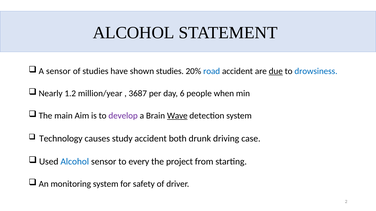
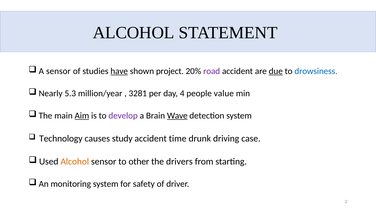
have underline: none -> present
shown studies: studies -> project
road colour: blue -> purple
1.2: 1.2 -> 5.3
3687: 3687 -> 3281
6: 6 -> 4
when: when -> value
Aim underline: none -> present
both: both -> time
Alcohol at (75, 162) colour: blue -> orange
every: every -> other
project: project -> drivers
